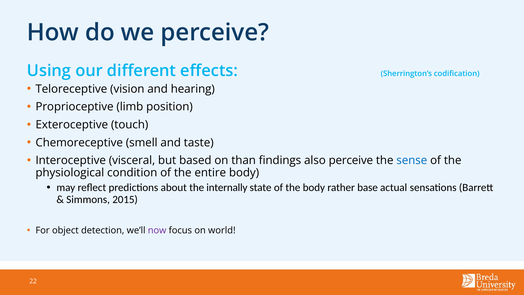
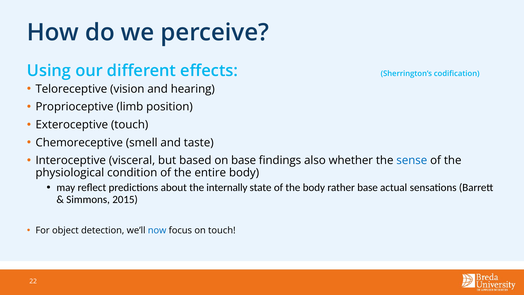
on than: than -> base
also perceive: perceive -> whether
now colour: purple -> blue
on world: world -> touch
